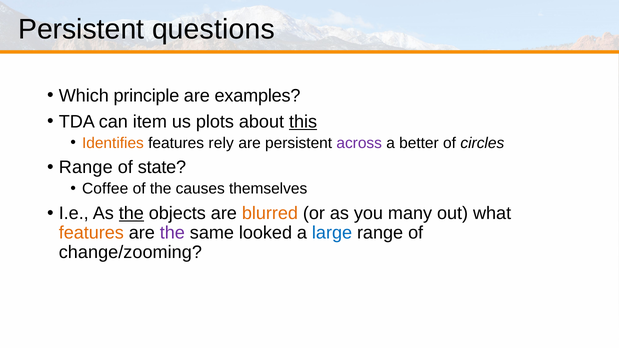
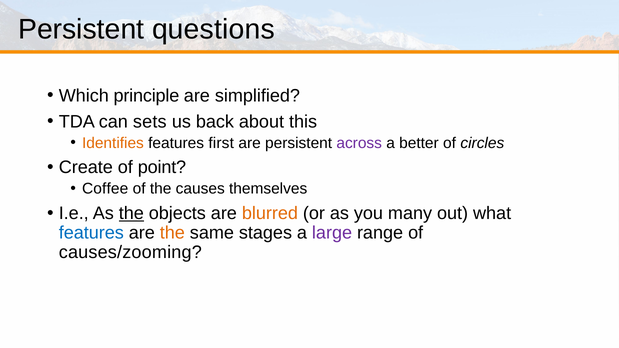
examples: examples -> simplified
item: item -> sets
plots: plots -> back
this underline: present -> none
rely: rely -> first
Range at (86, 168): Range -> Create
state: state -> point
features at (91, 233) colour: orange -> blue
the at (172, 233) colour: purple -> orange
looked: looked -> stages
large colour: blue -> purple
change/zooming: change/zooming -> causes/zooming
